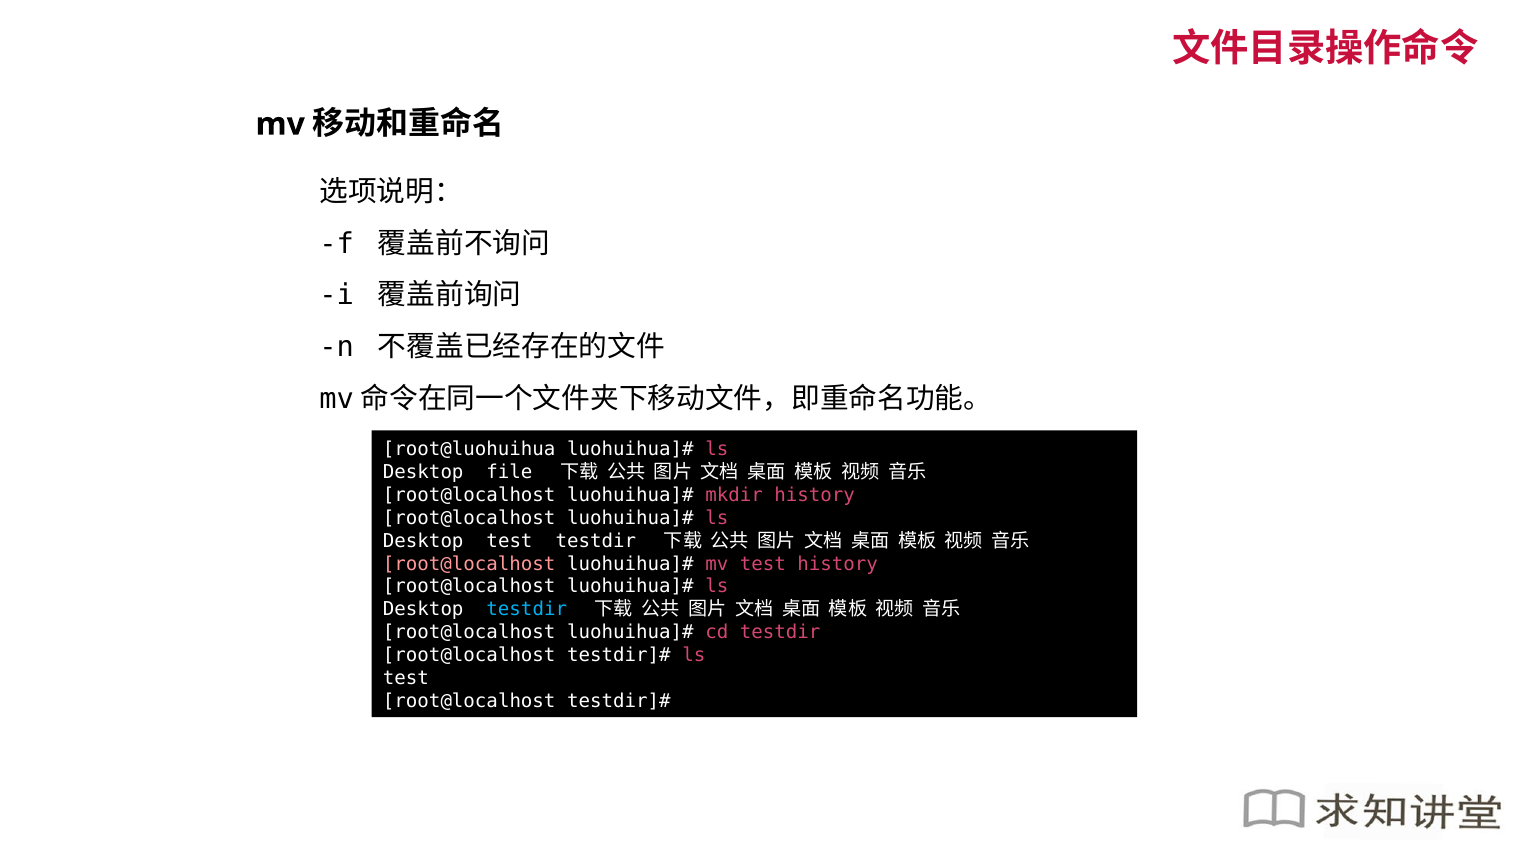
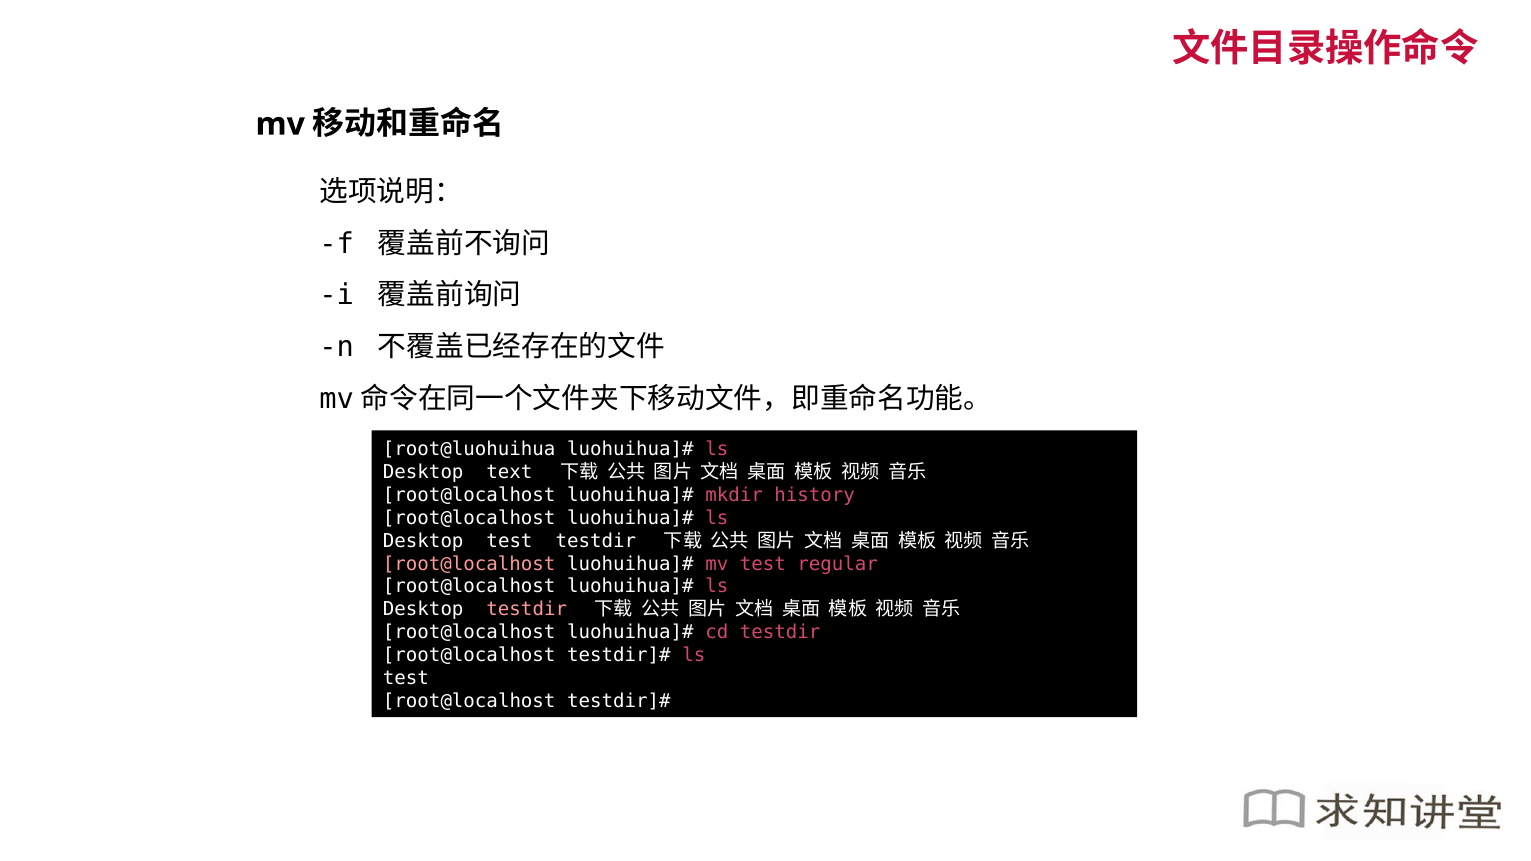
file: file -> text
test history: history -> regular
testdir at (527, 610) colour: light blue -> pink
